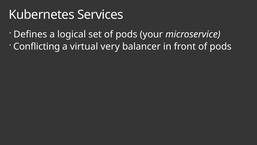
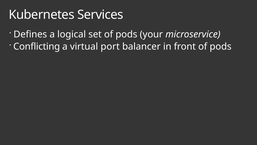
very: very -> port
